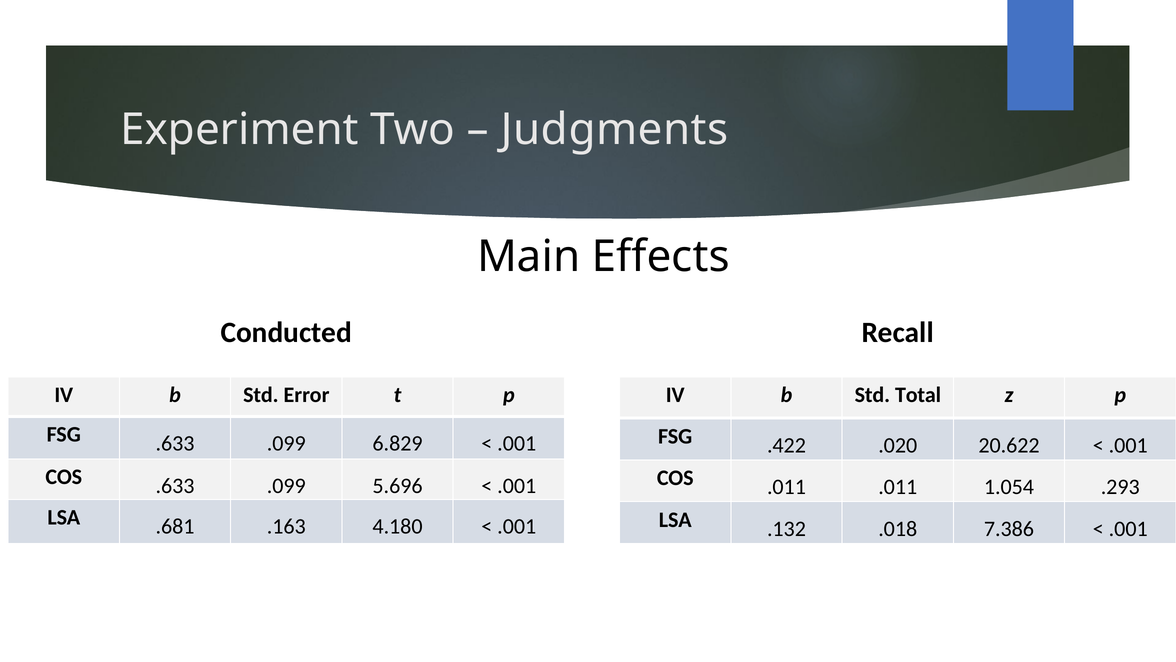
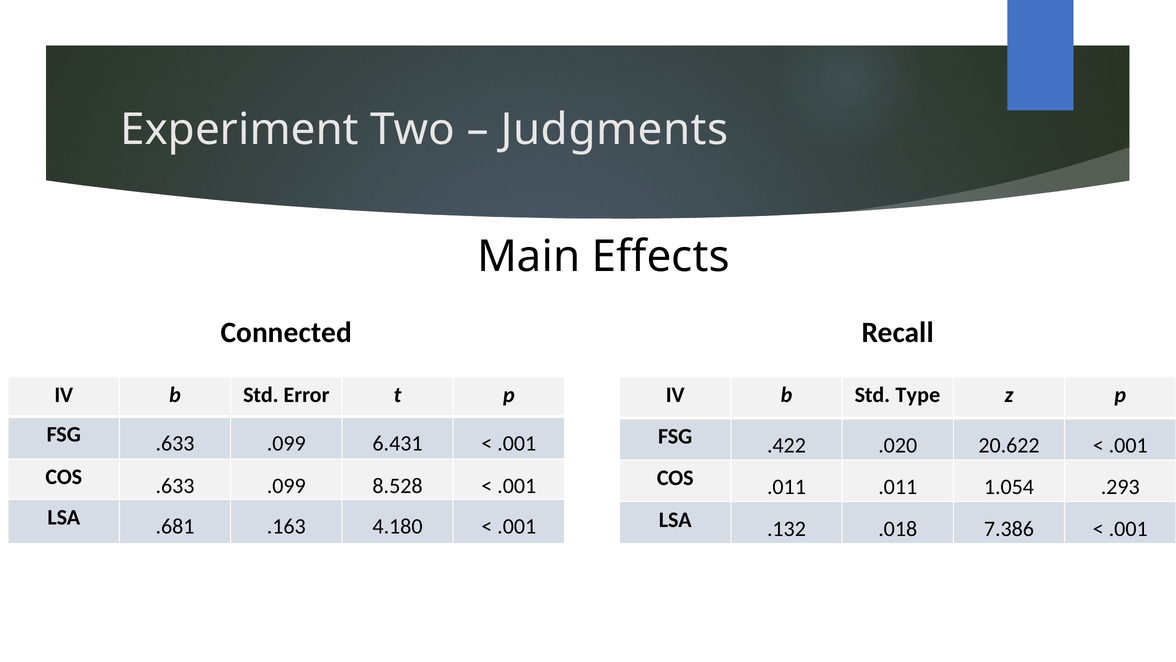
Conducted: Conducted -> Connected
Total: Total -> Type
6.829: 6.829 -> 6.431
5.696: 5.696 -> 8.528
